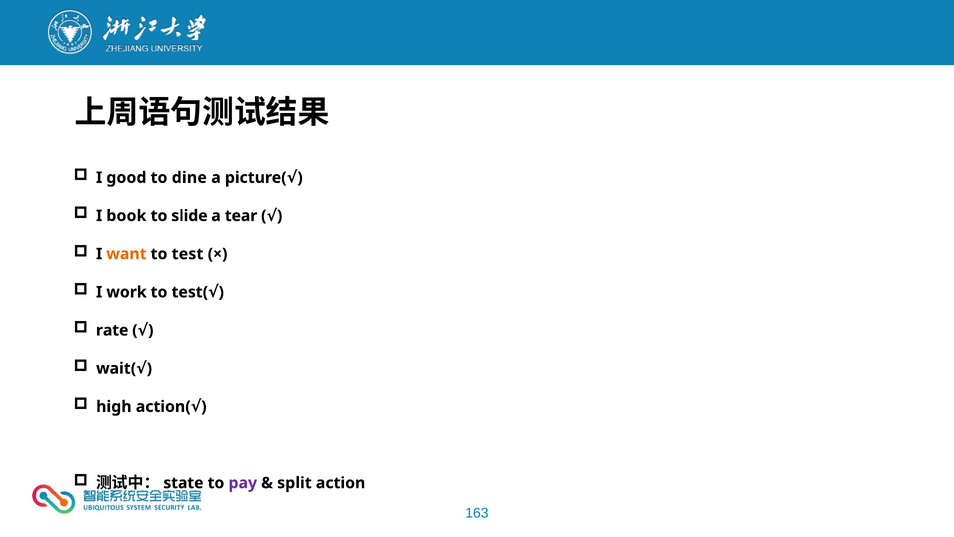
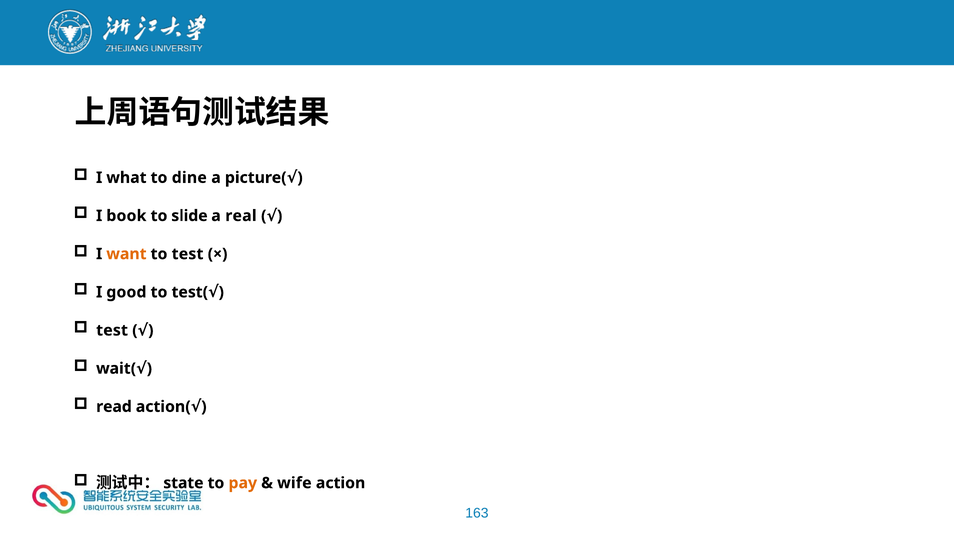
good: good -> what
tear: tear -> real
work: work -> good
rate at (112, 330): rate -> test
high: high -> read
pay colour: purple -> orange
split: split -> wife
